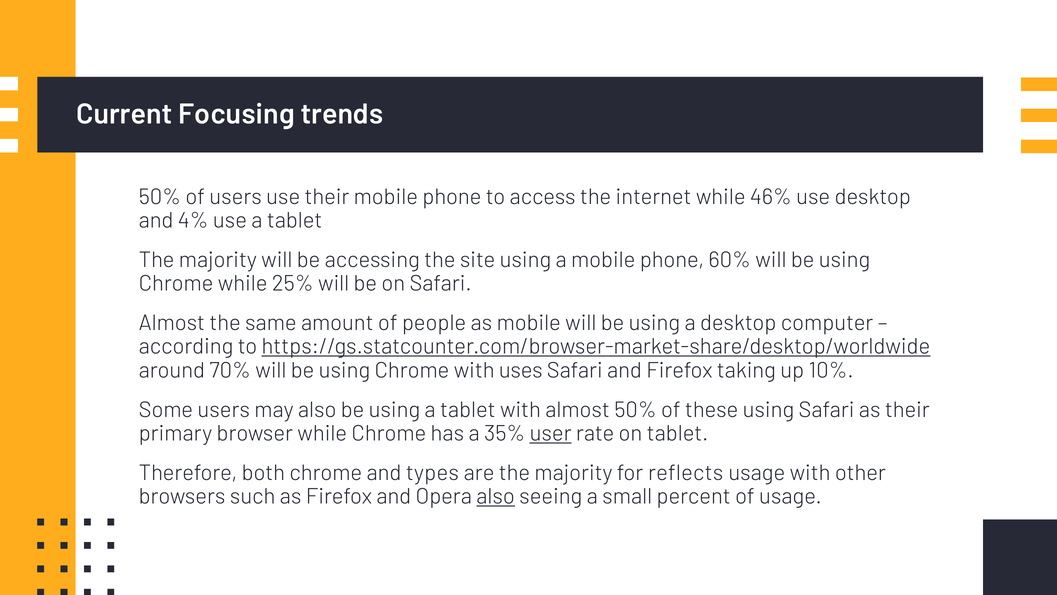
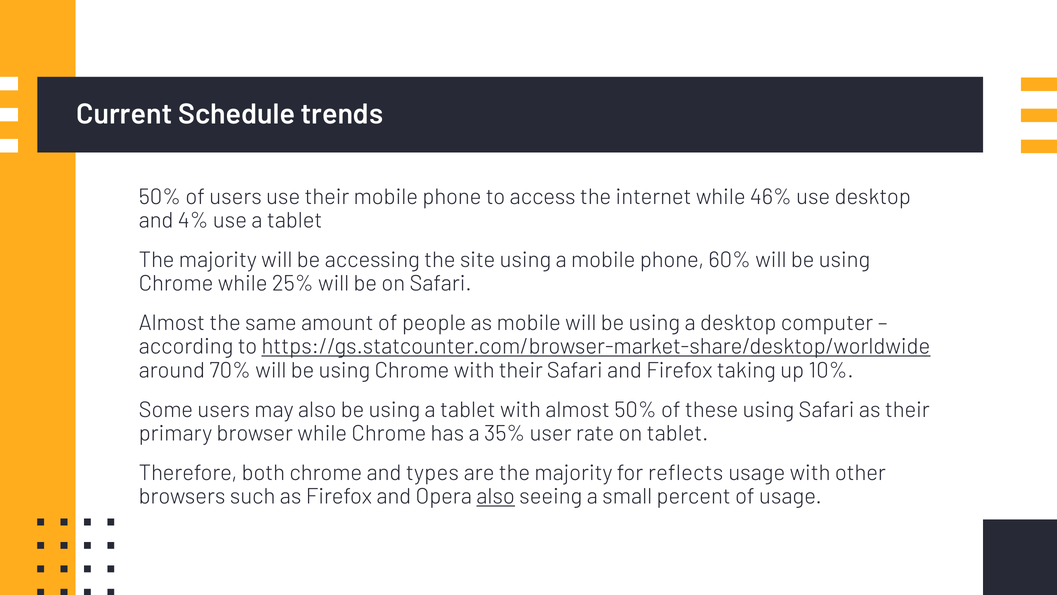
Focusing: Focusing -> Schedule
with uses: uses -> their
user underline: present -> none
